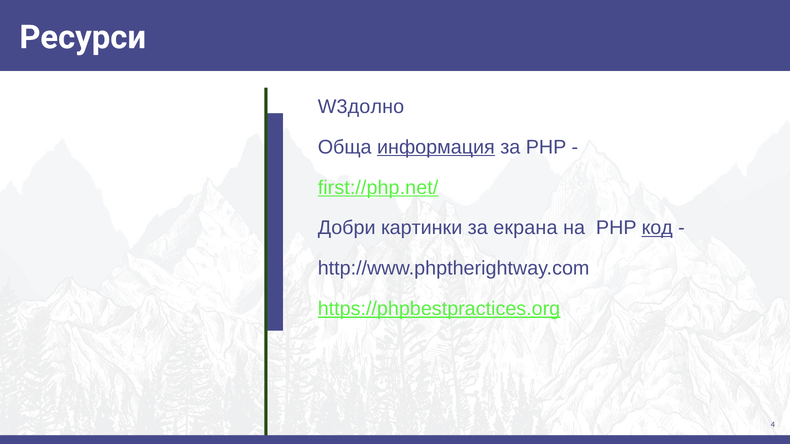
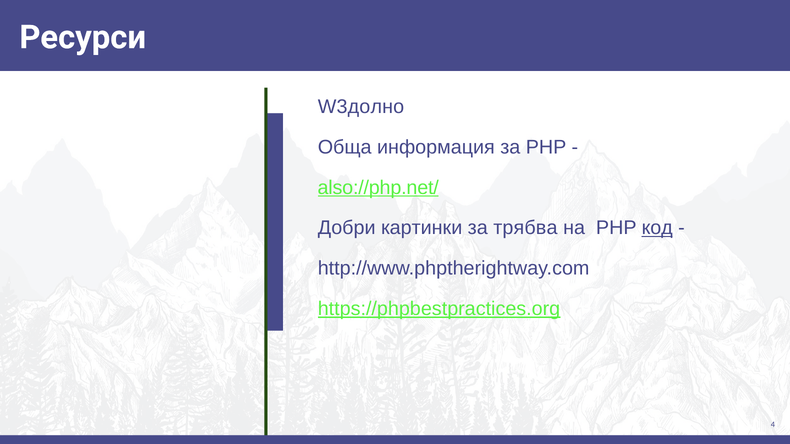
информация underline: present -> none
first://php.net/: first://php.net/ -> also://php.net/
екрана: екрана -> трябва
